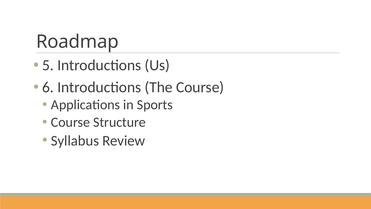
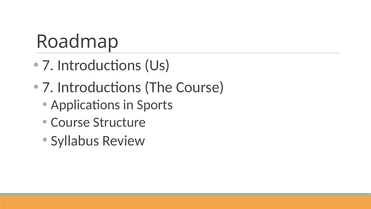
5 at (48, 65): 5 -> 7
6 at (48, 87): 6 -> 7
